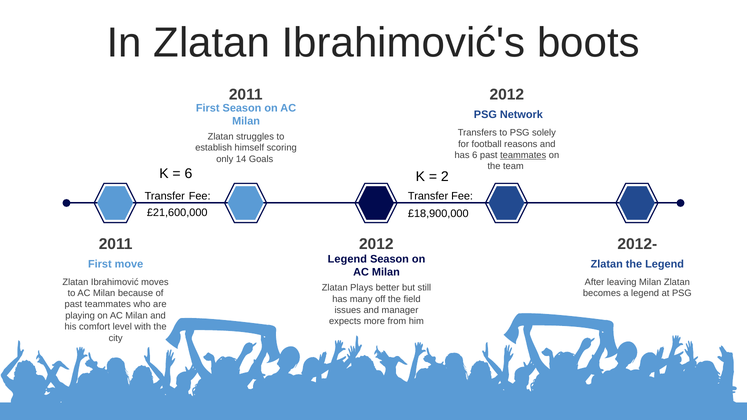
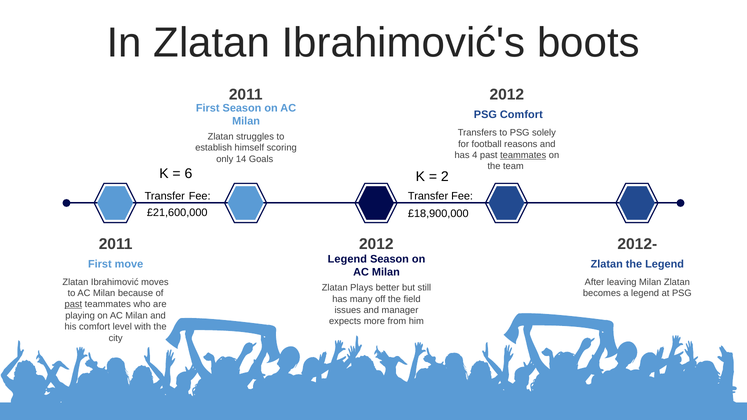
PSG Network: Network -> Comfort
has 6: 6 -> 4
past at (73, 304) underline: none -> present
